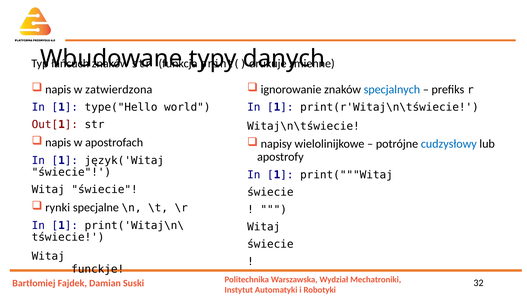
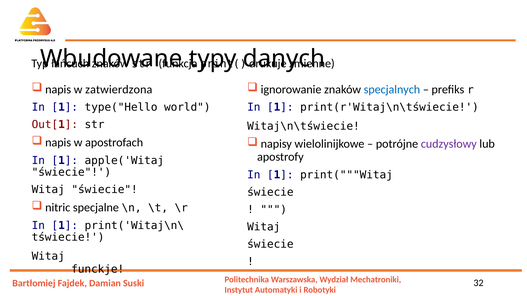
cudzysłowy colour: blue -> purple
język('Witaj: język('Witaj -> apple('Witaj
rynki: rynki -> nitric
